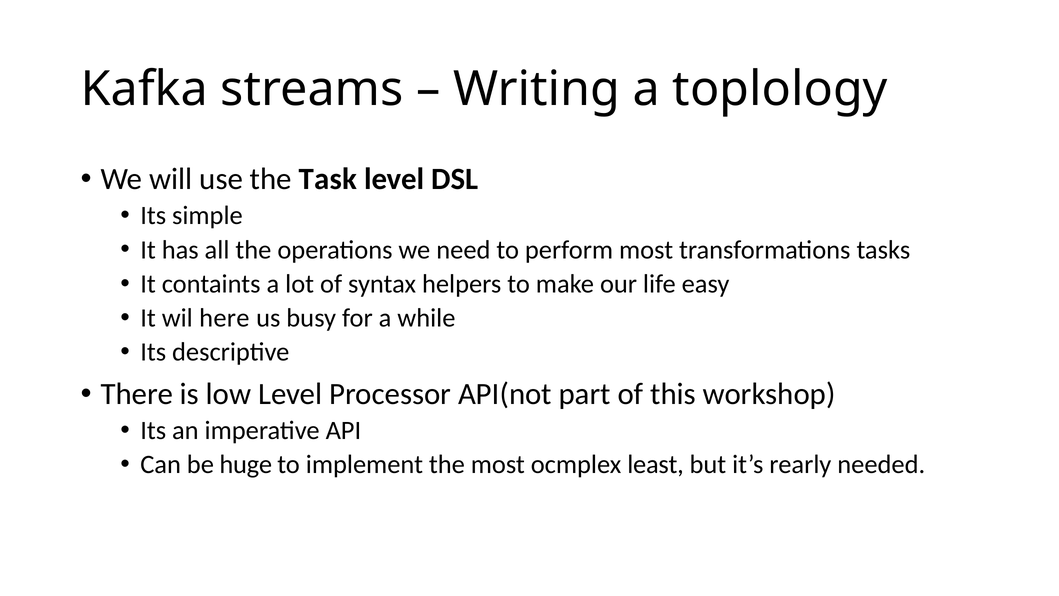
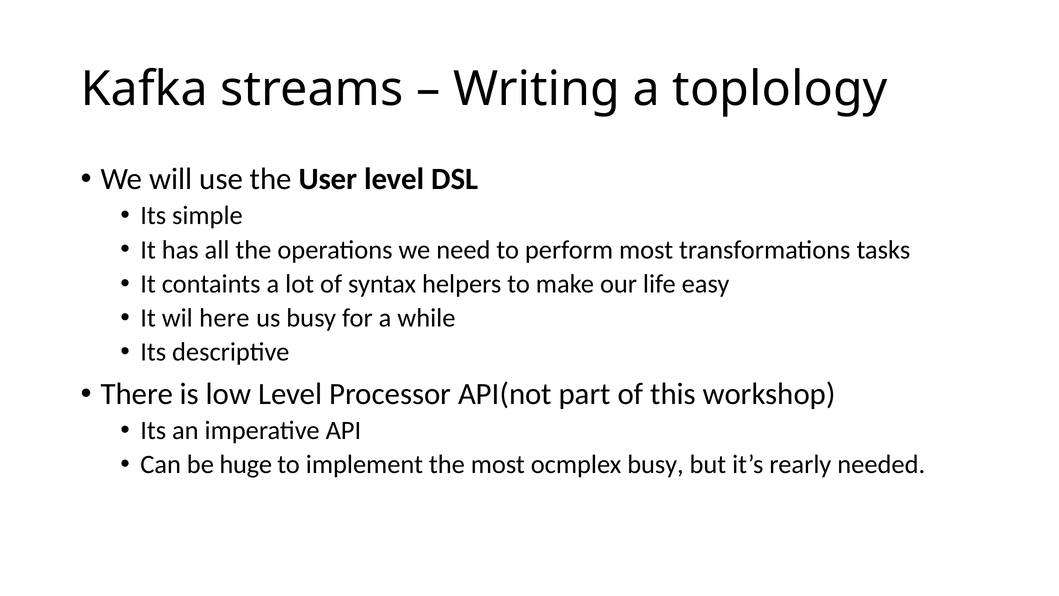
Task: Task -> User
ocmplex least: least -> busy
